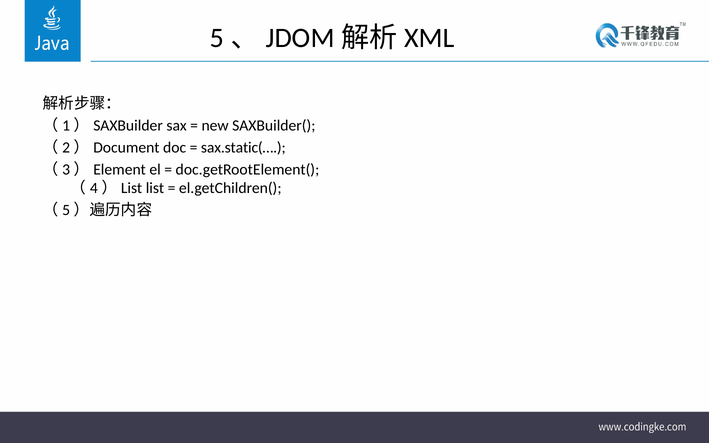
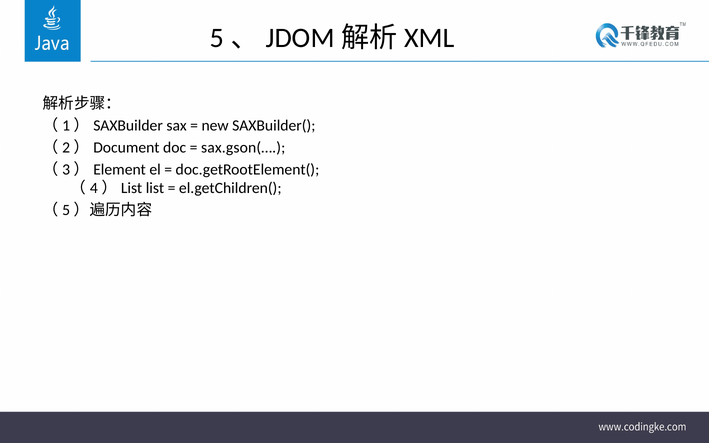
sax.static(…: sax.static(… -> sax.gson(…
